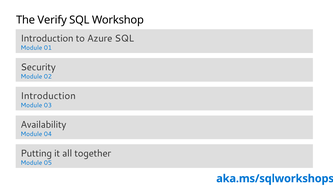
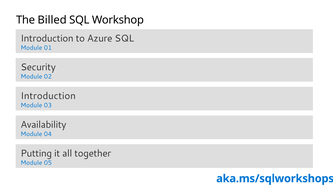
Verify: Verify -> Billed
